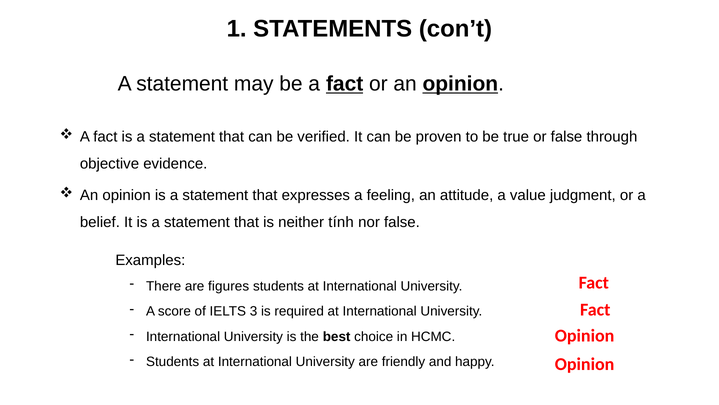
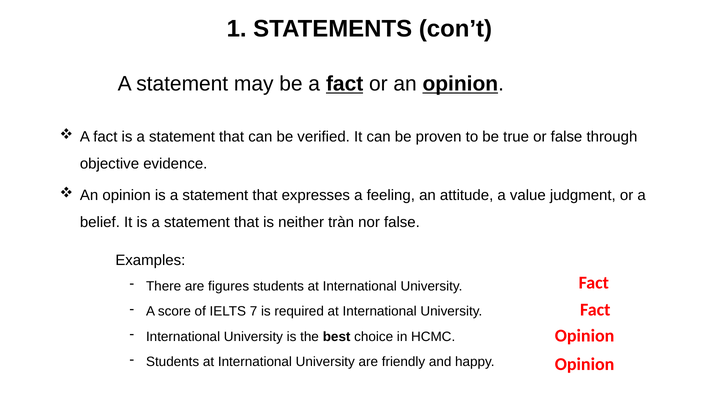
tính: tính -> tràn
3: 3 -> 7
